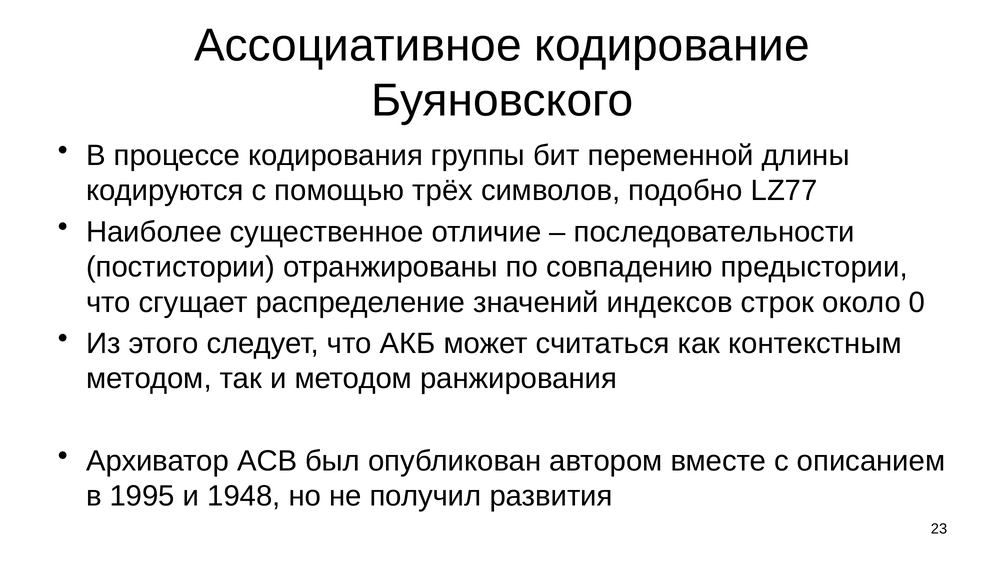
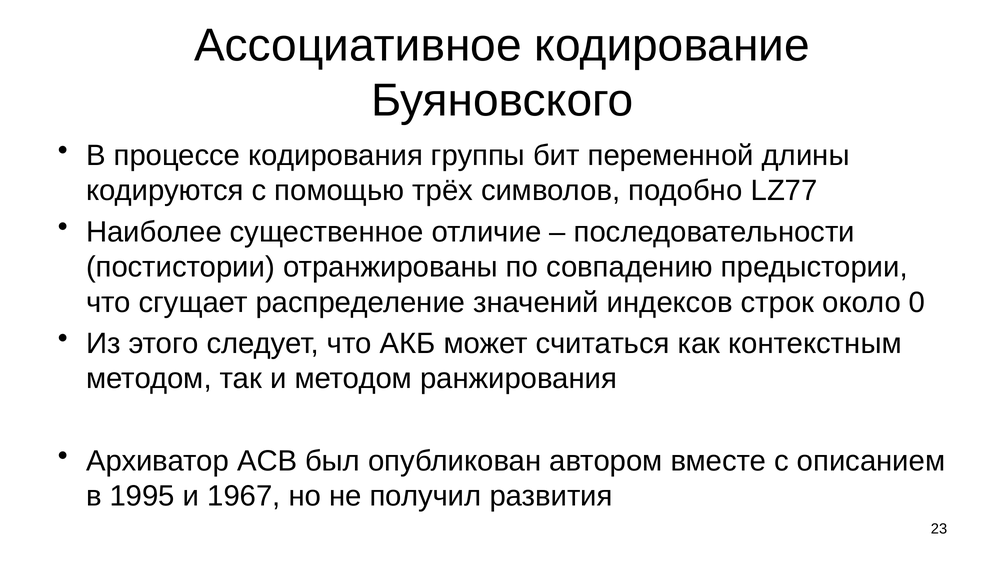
1948: 1948 -> 1967
